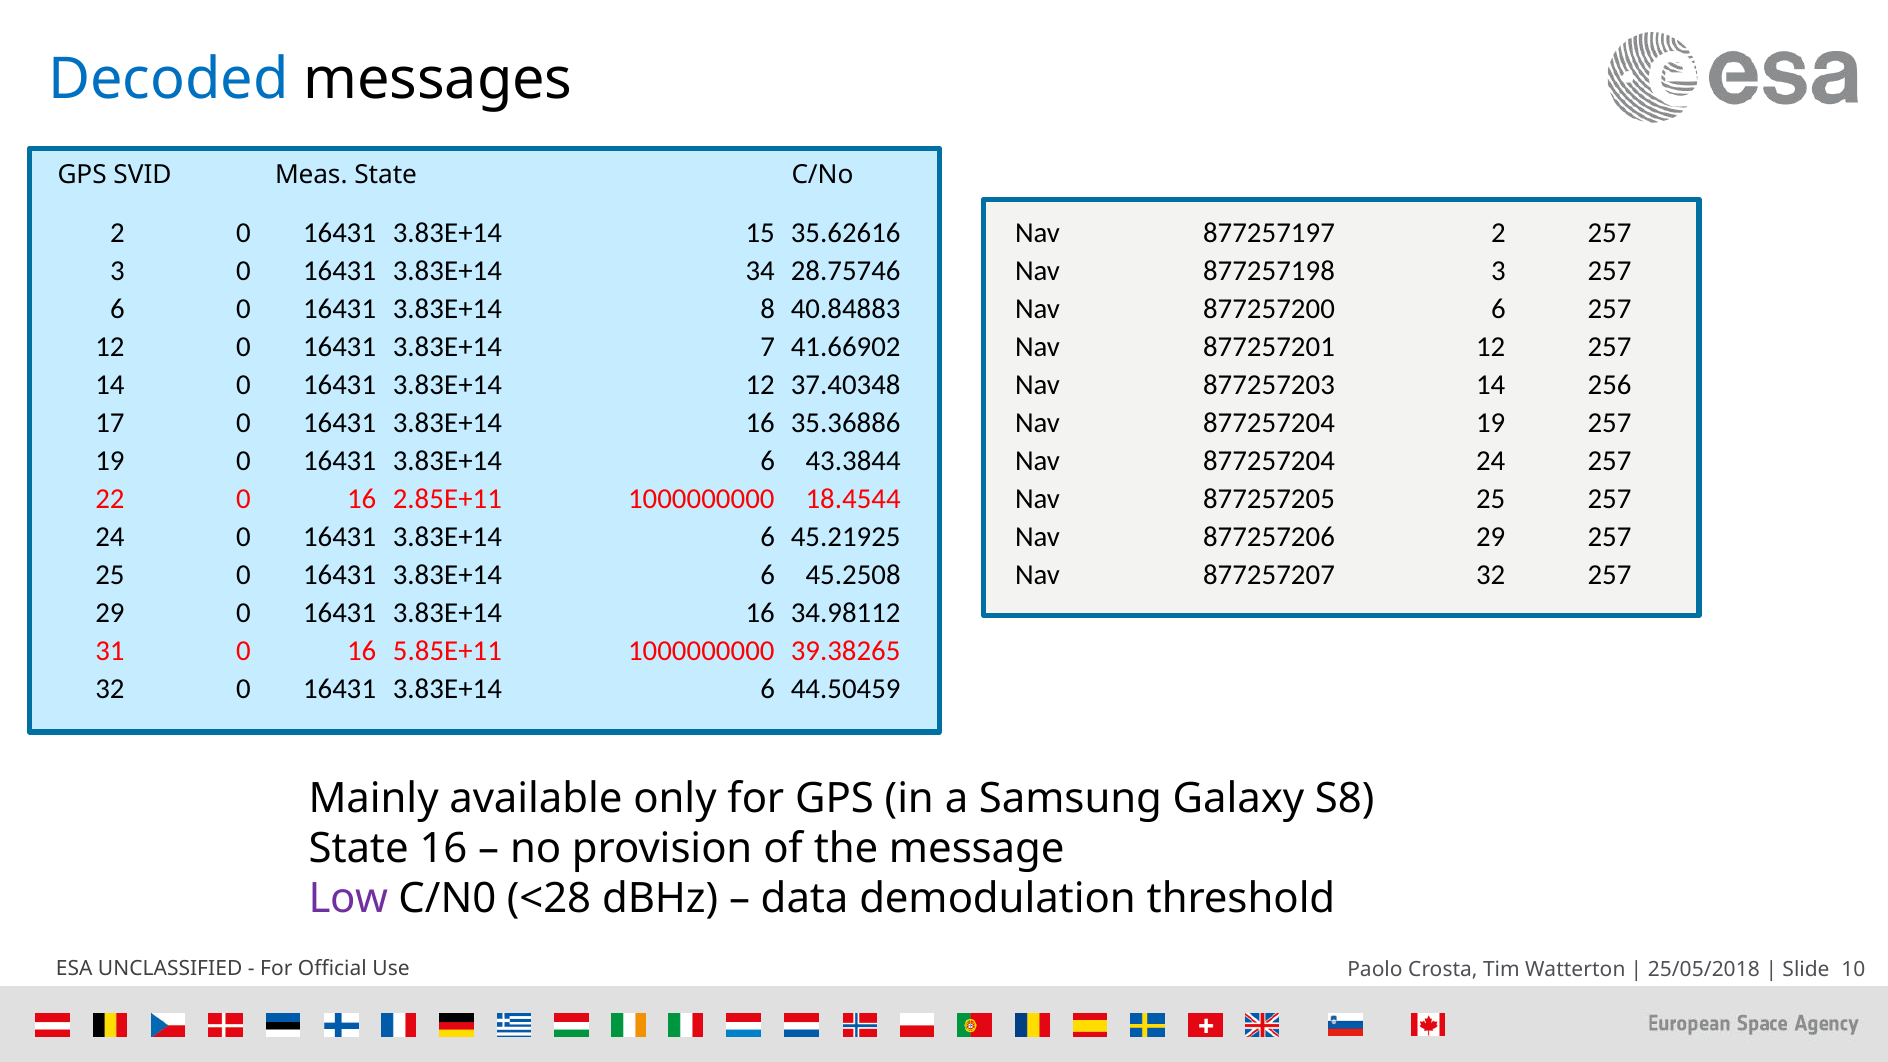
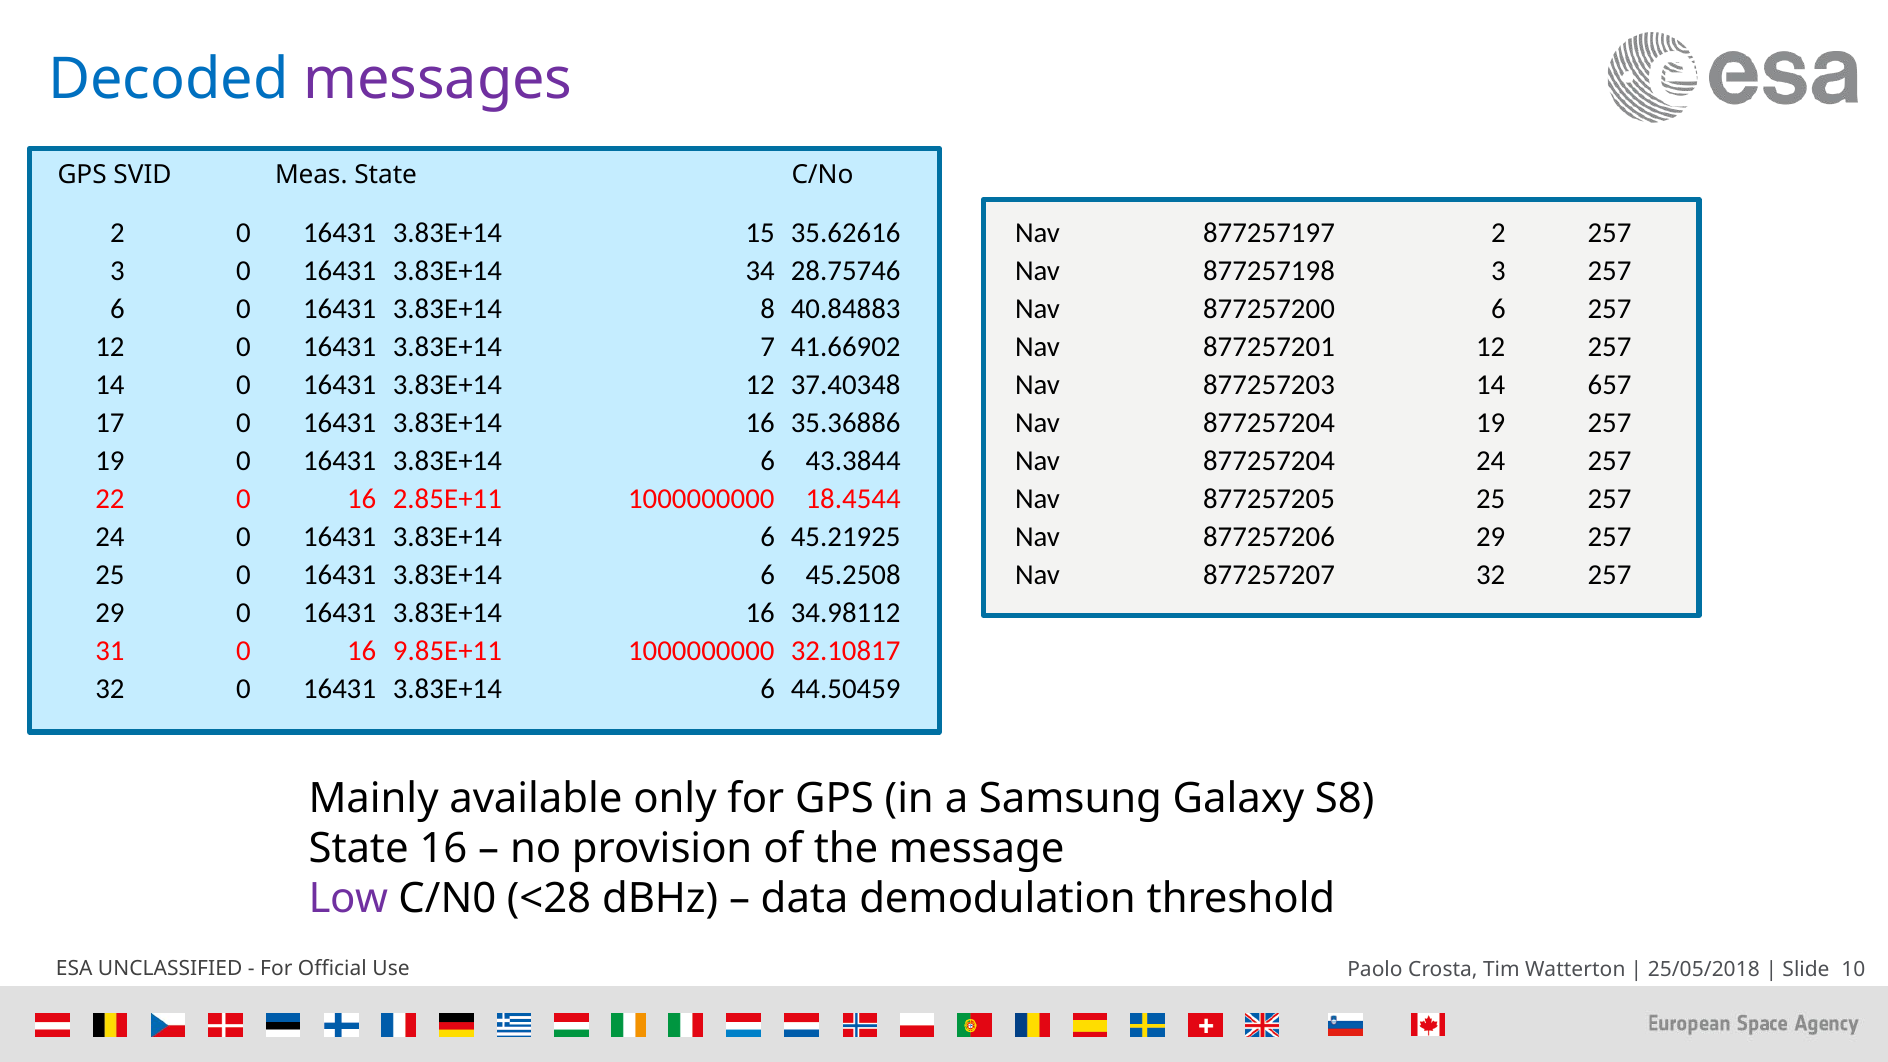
messages colour: black -> purple
256: 256 -> 657
5.85E+11: 5.85E+11 -> 9.85E+11
39.38265: 39.38265 -> 32.10817
